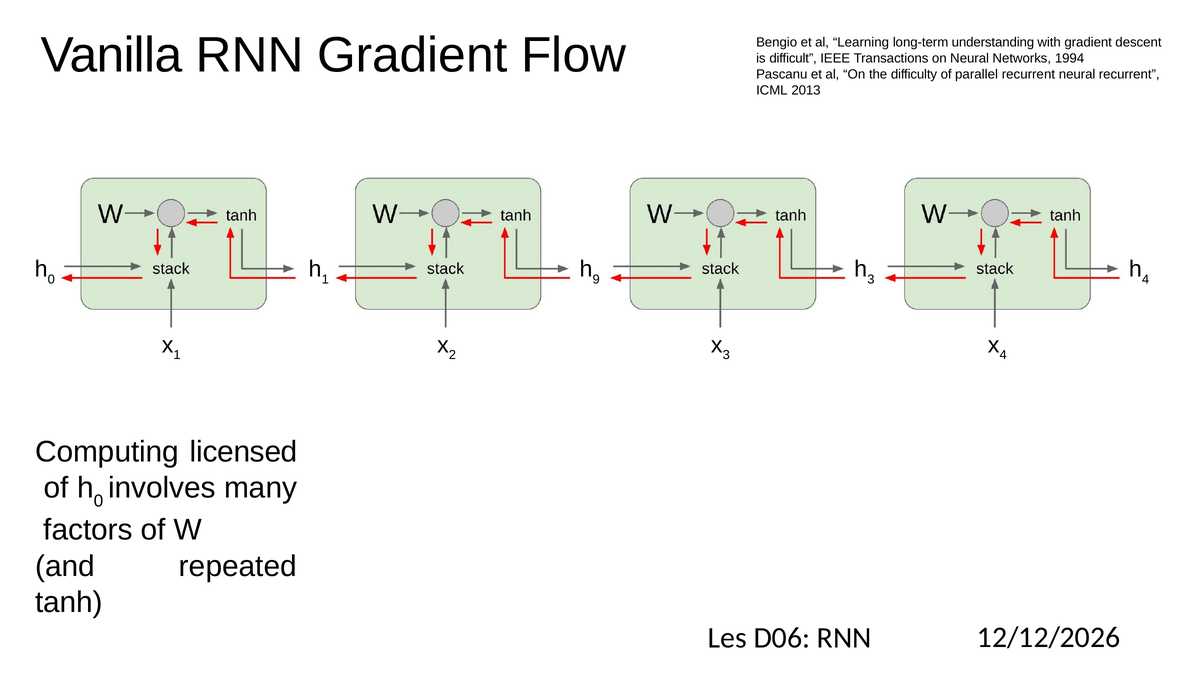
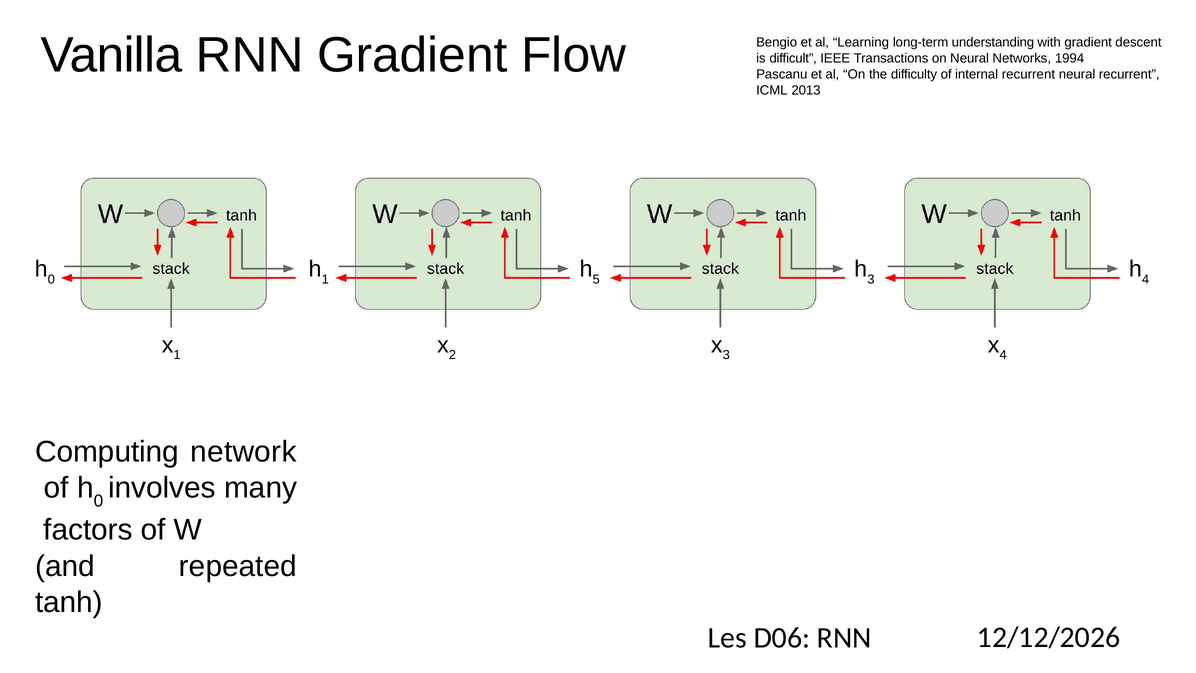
parallel: parallel -> internal
9: 9 -> 5
licensed: licensed -> network
